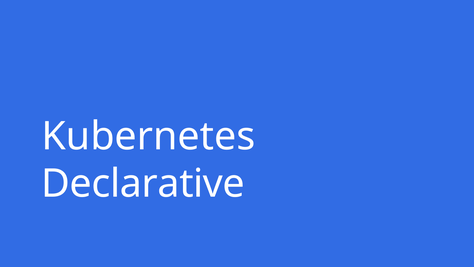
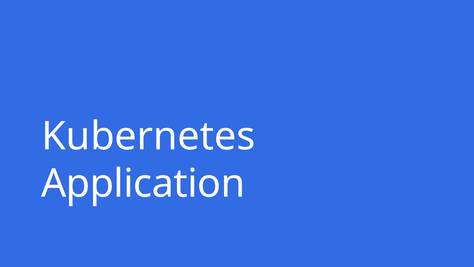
Declarative: Declarative -> Application
